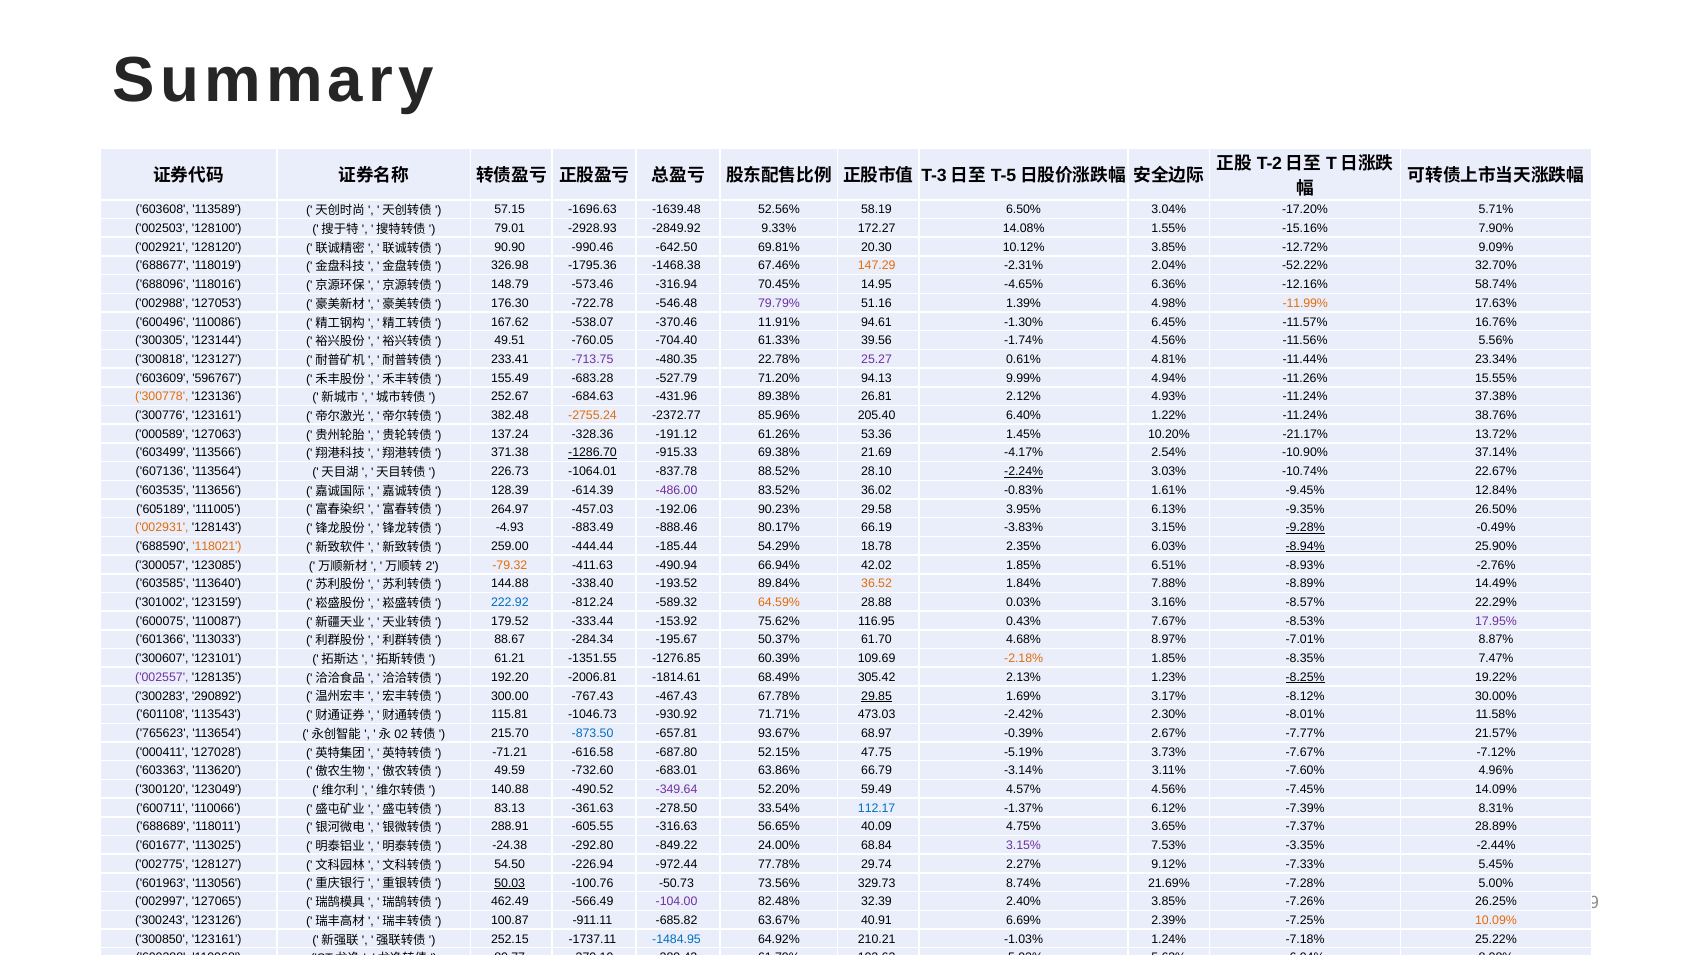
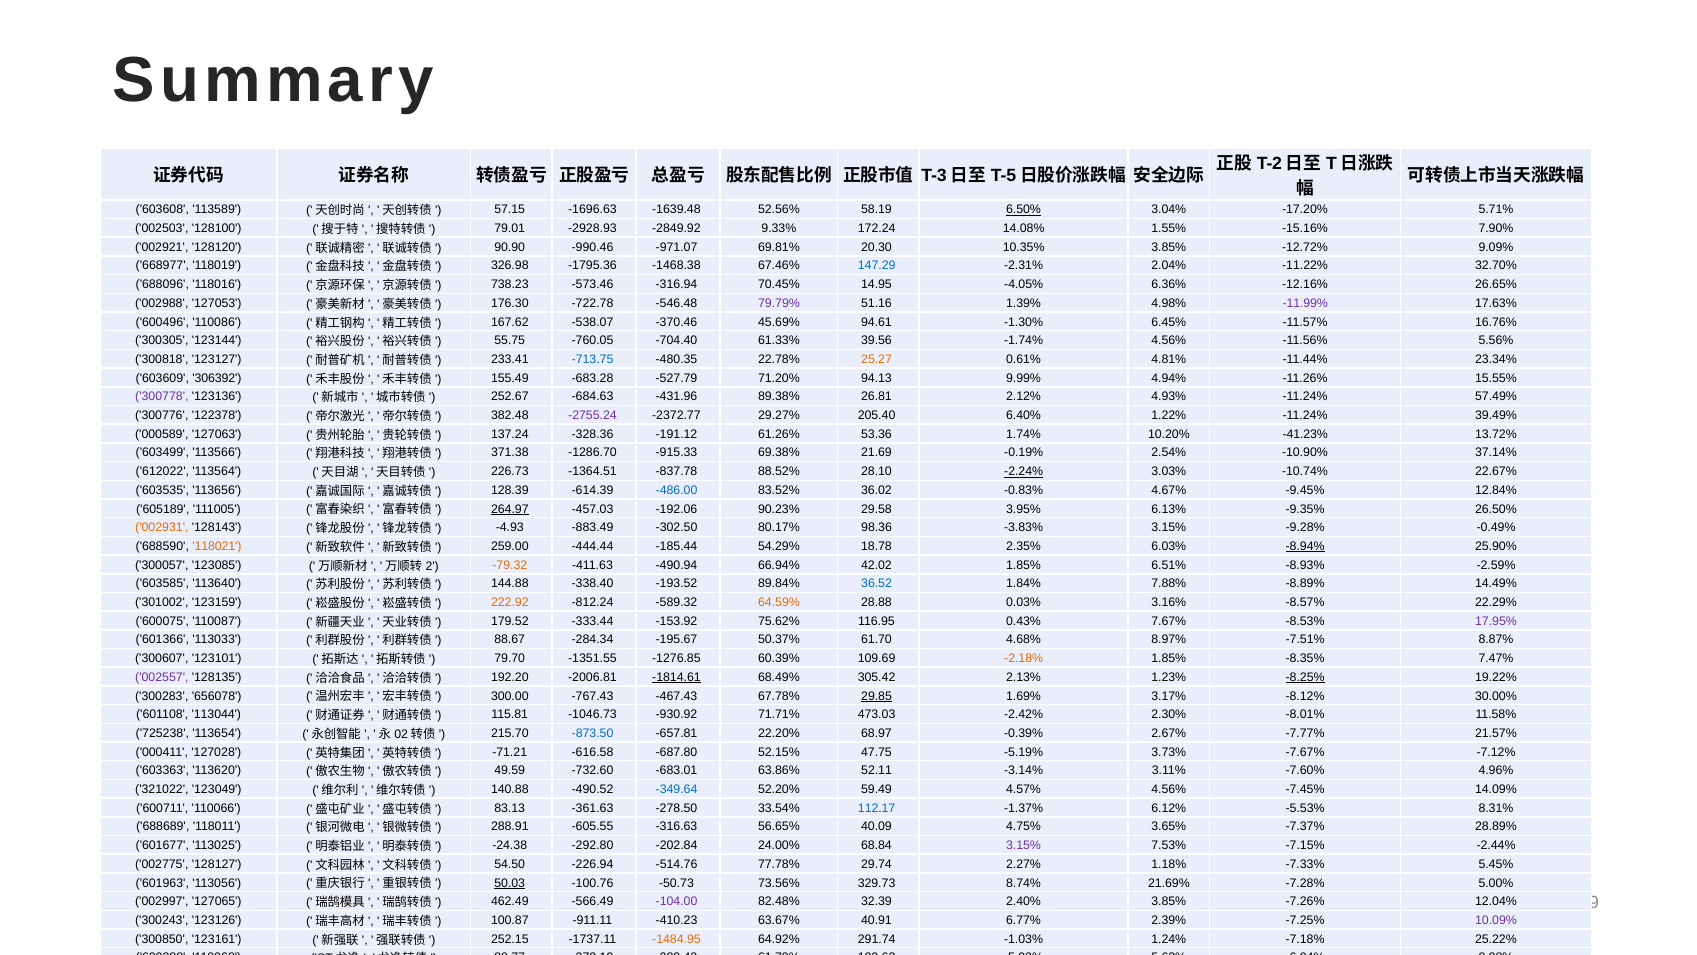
6.50% underline: none -> present
172.27: 172.27 -> 172.24
-642.50: -642.50 -> -971.07
10.12%: 10.12% -> 10.35%
688677: 688677 -> 668977
147.29 colour: orange -> blue
-52.22%: -52.22% -> -11.22%
148.79: 148.79 -> 738.23
-4.65%: -4.65% -> -4.05%
58.74%: 58.74% -> 26.65%
-11.99% colour: orange -> purple
11.91%: 11.91% -> 45.69%
49.51: 49.51 -> 55.75
-713.75 colour: purple -> blue
25.27 colour: purple -> orange
596767: 596767 -> 306392
300778 colour: orange -> purple
37.38%: 37.38% -> 57.49%
300776 123161: 123161 -> 122378
-2755.24 colour: orange -> purple
85.96%: 85.96% -> 29.27%
38.76%: 38.76% -> 39.49%
1.45%: 1.45% -> 1.74%
-21.17%: -21.17% -> -41.23%
-1286.70 underline: present -> none
-4.17%: -4.17% -> -0.19%
607136: 607136 -> 612022
-1064.01: -1064.01 -> -1364.51
-486.00 colour: purple -> blue
1.61%: 1.61% -> 4.67%
264.97 underline: none -> present
-888.46: -888.46 -> -302.50
66.19: 66.19 -> 98.36
-9.28% underline: present -> none
-2.76%: -2.76% -> -2.59%
36.52 colour: orange -> blue
222.92 colour: blue -> orange
-7.01%: -7.01% -> -7.51%
61.21: 61.21 -> 79.70
-1814.61 underline: none -> present
290892: 290892 -> 656078
113543: 113543 -> 113044
765623: 765623 -> 725238
93.67%: 93.67% -> 22.20%
66.79: 66.79 -> 52.11
300120: 300120 -> 321022
-349.64 colour: purple -> blue
-7.39%: -7.39% -> -5.53%
-849.22: -849.22 -> -202.84
-3.35%: -3.35% -> -7.15%
-972.44: -972.44 -> -514.76
9.12%: 9.12% -> 1.18%
26.25%: 26.25% -> 12.04%
-685.82: -685.82 -> -410.23
6.69%: 6.69% -> 6.77%
10.09% colour: orange -> purple
-1484.95 colour: blue -> orange
210.21: 210.21 -> 291.74
